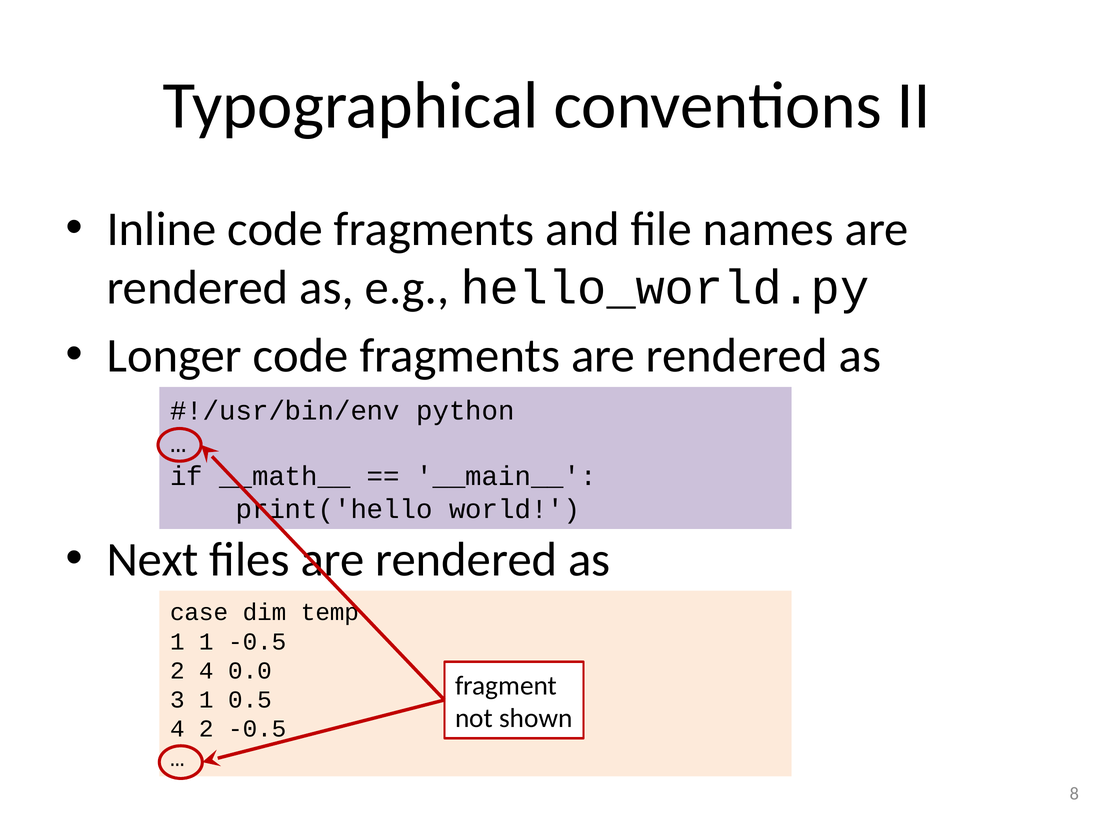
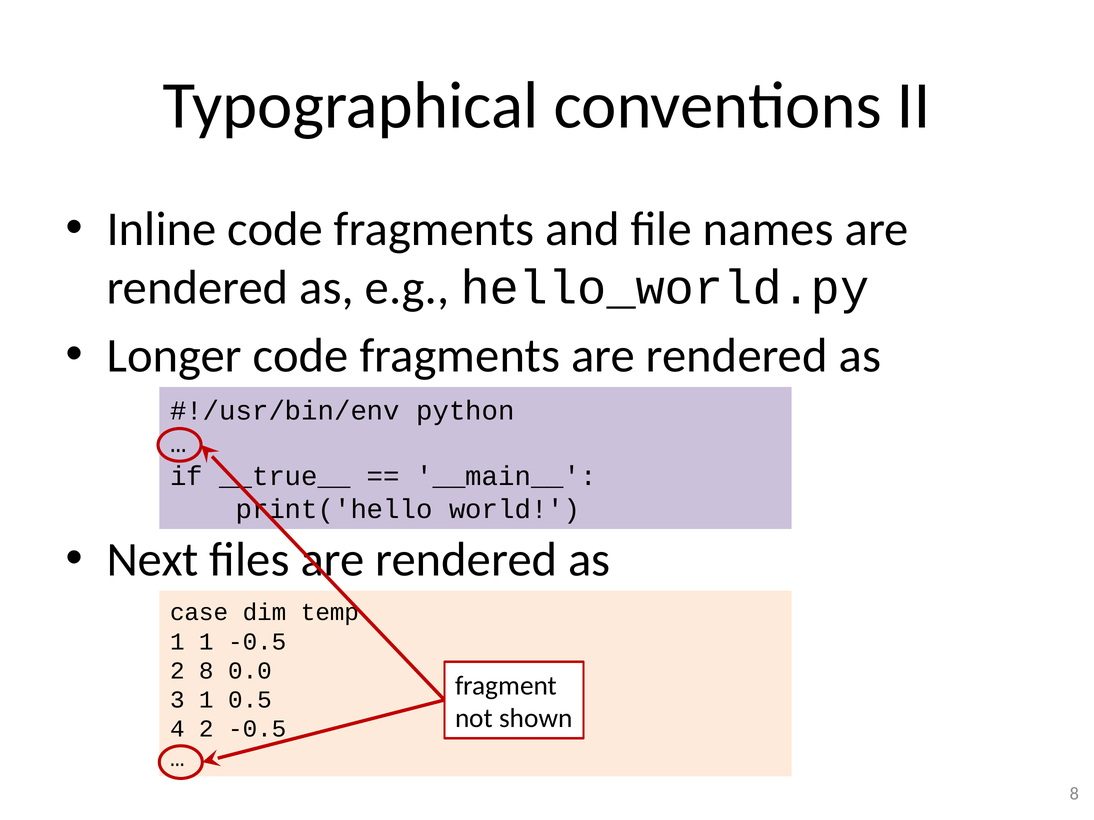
__math__: __math__ -> __true__
2 4: 4 -> 8
